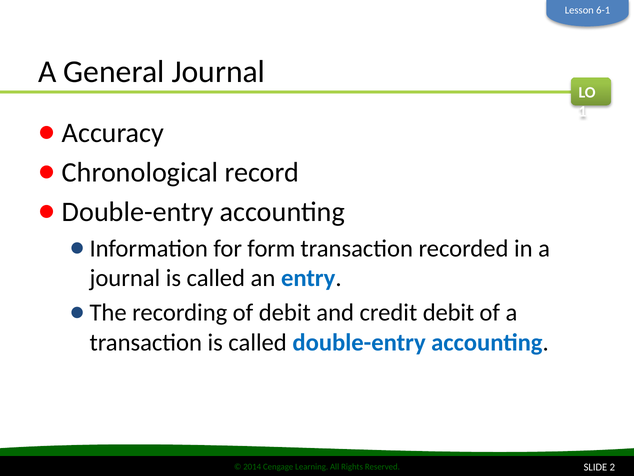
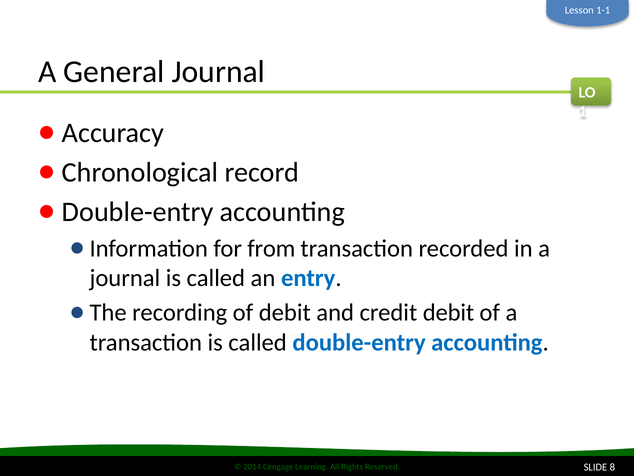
6-1: 6-1 -> 1-1
form: form -> from
2: 2 -> 8
